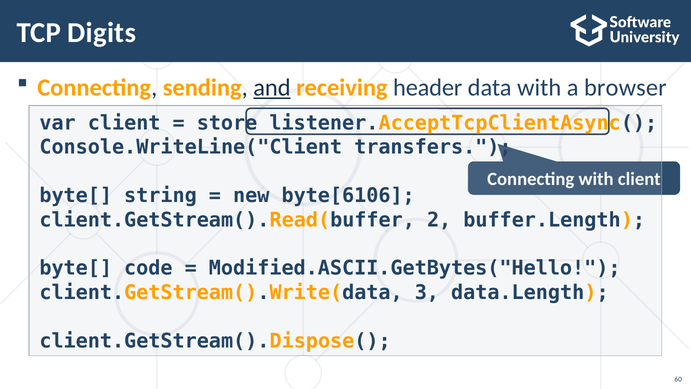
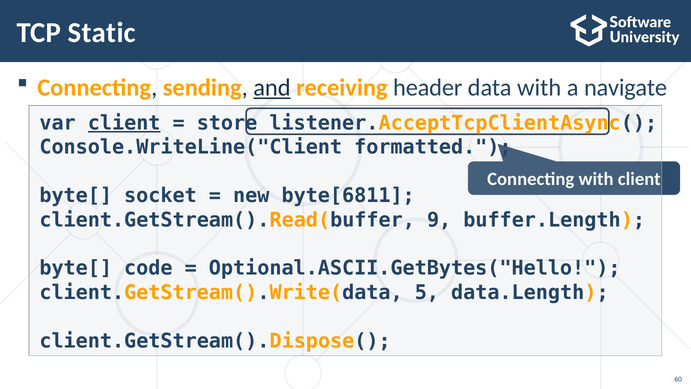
Digits: Digits -> Static
browser: browser -> navigate
client at (124, 123) underline: none -> present
transfers: transfers -> formatted
string: string -> socket
byte[6106: byte[6106 -> byte[6811
2: 2 -> 9
Modified.ASCII.GetBytes("Hello: Modified.ASCII.GetBytes("Hello -> Optional.ASCII.GetBytes("Hello
3: 3 -> 5
